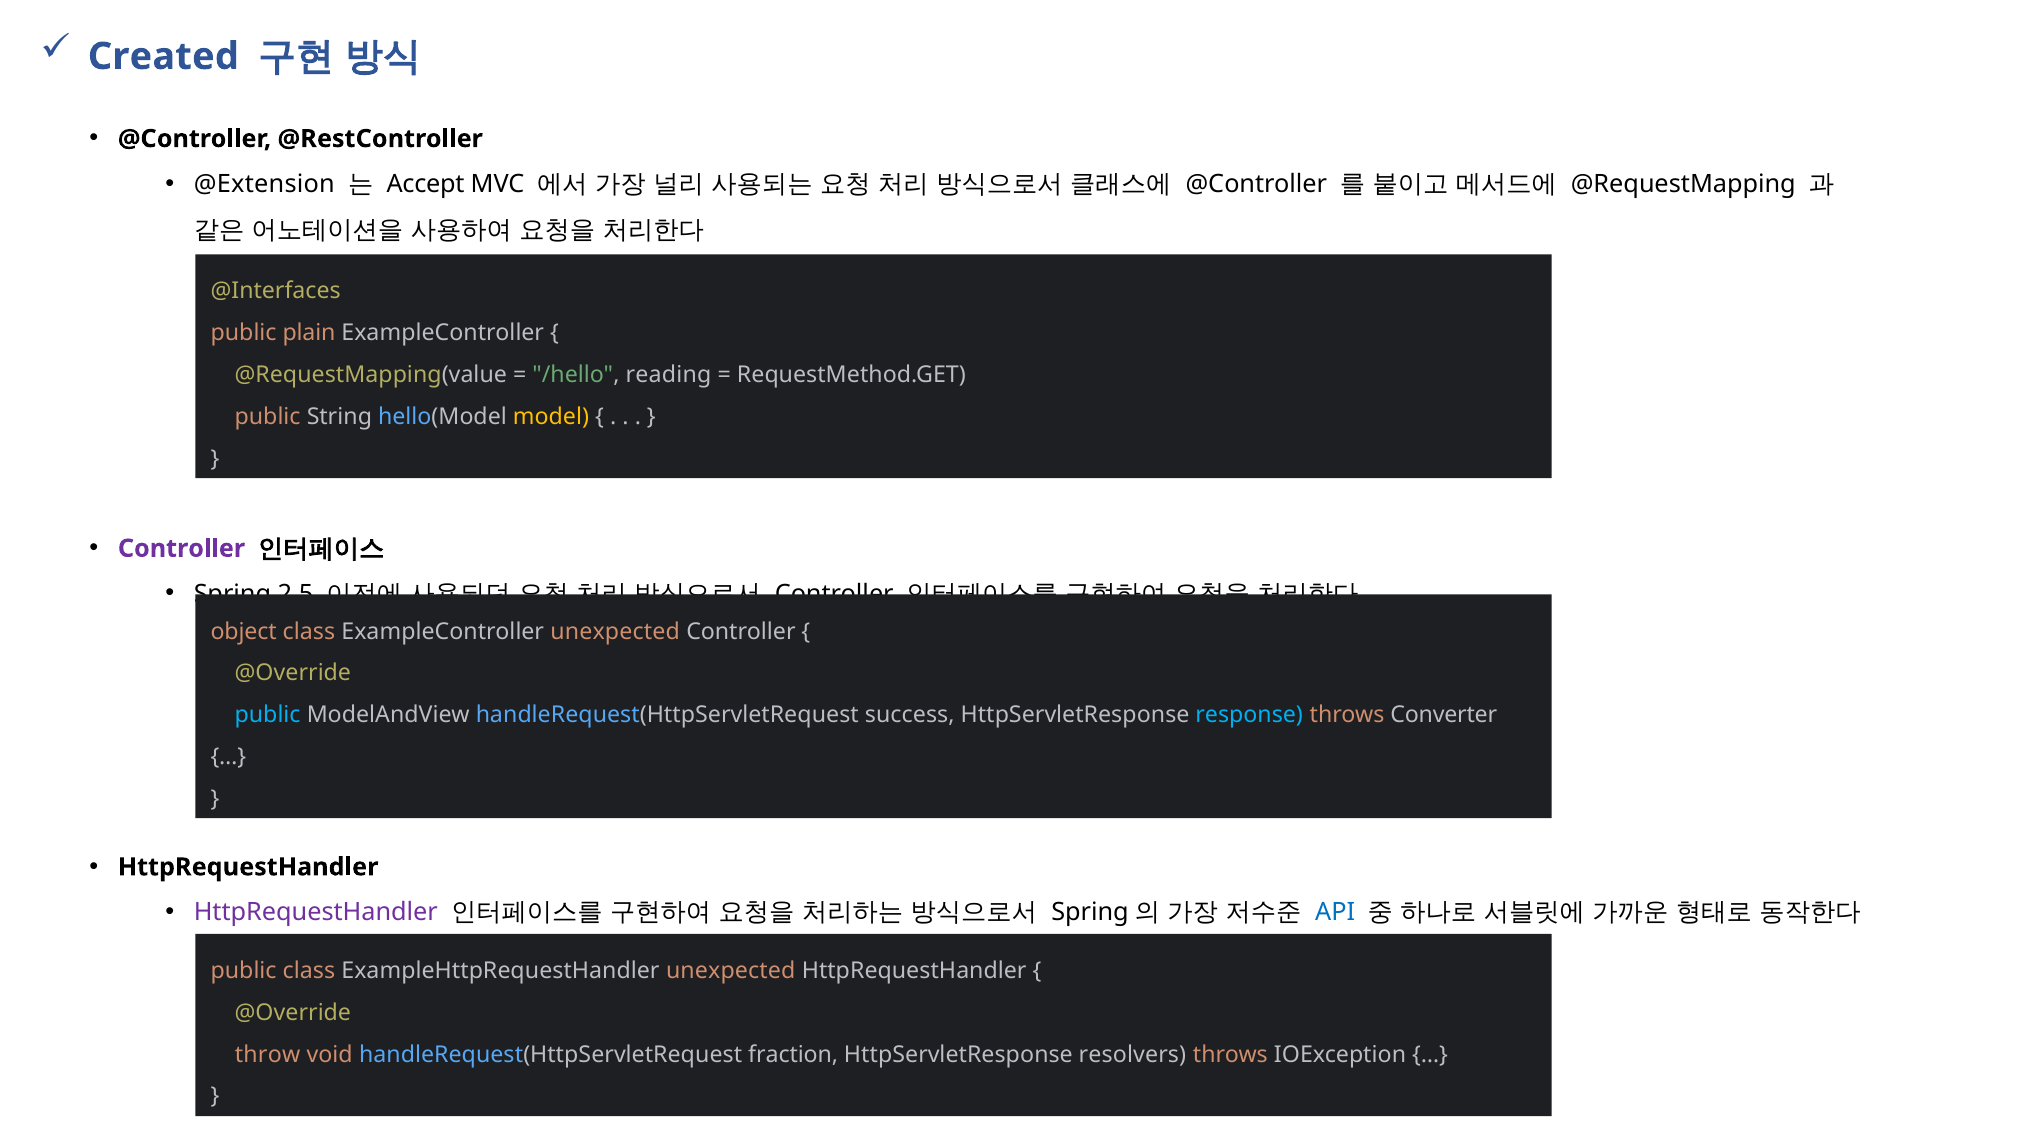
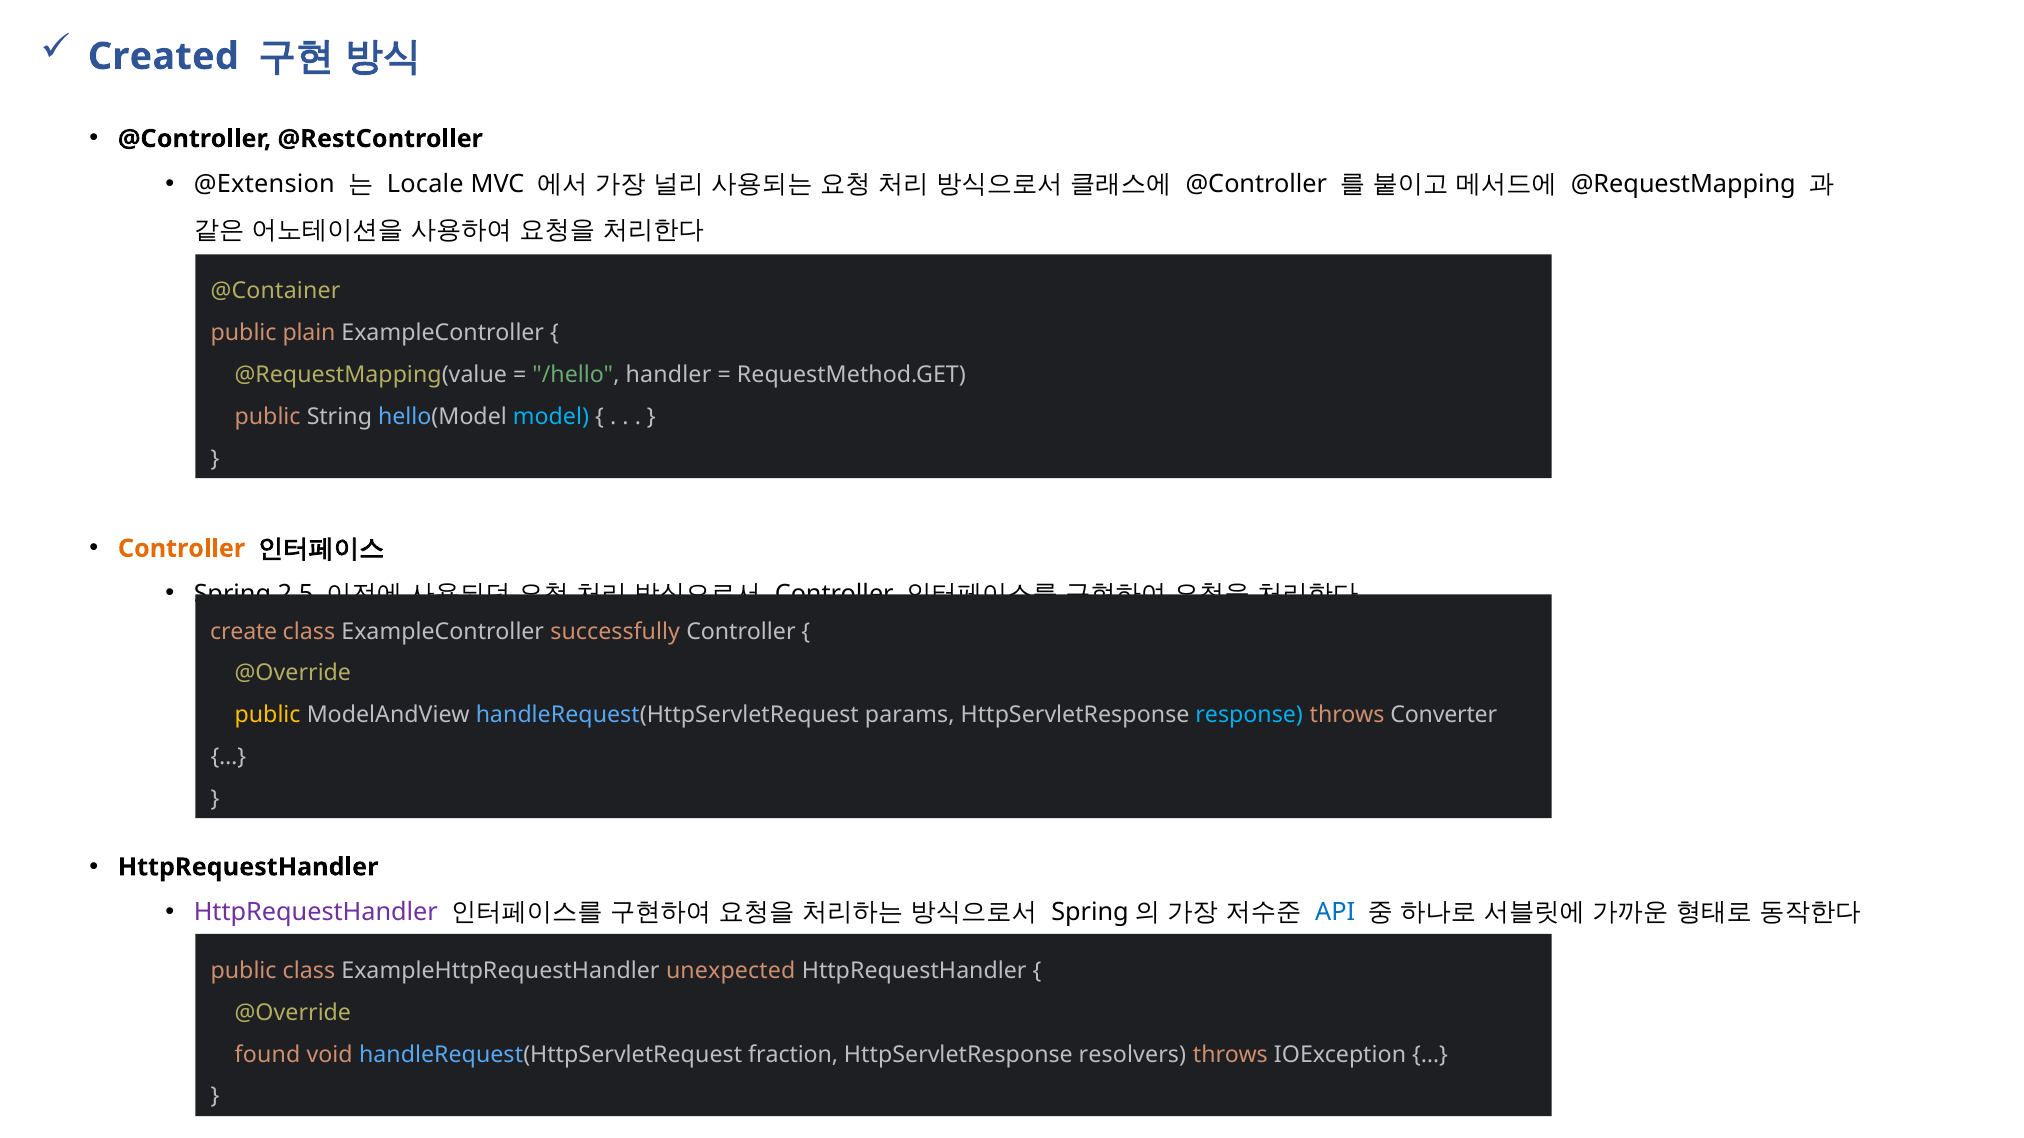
Accept: Accept -> Locale
@Interfaces: @Interfaces -> @Container
reading: reading -> handler
model colour: yellow -> light blue
Controller at (181, 549) colour: purple -> orange
object: object -> create
ExampleController unexpected: unexpected -> successfully
public at (268, 715) colour: light blue -> yellow
success: success -> params
throw: throw -> found
